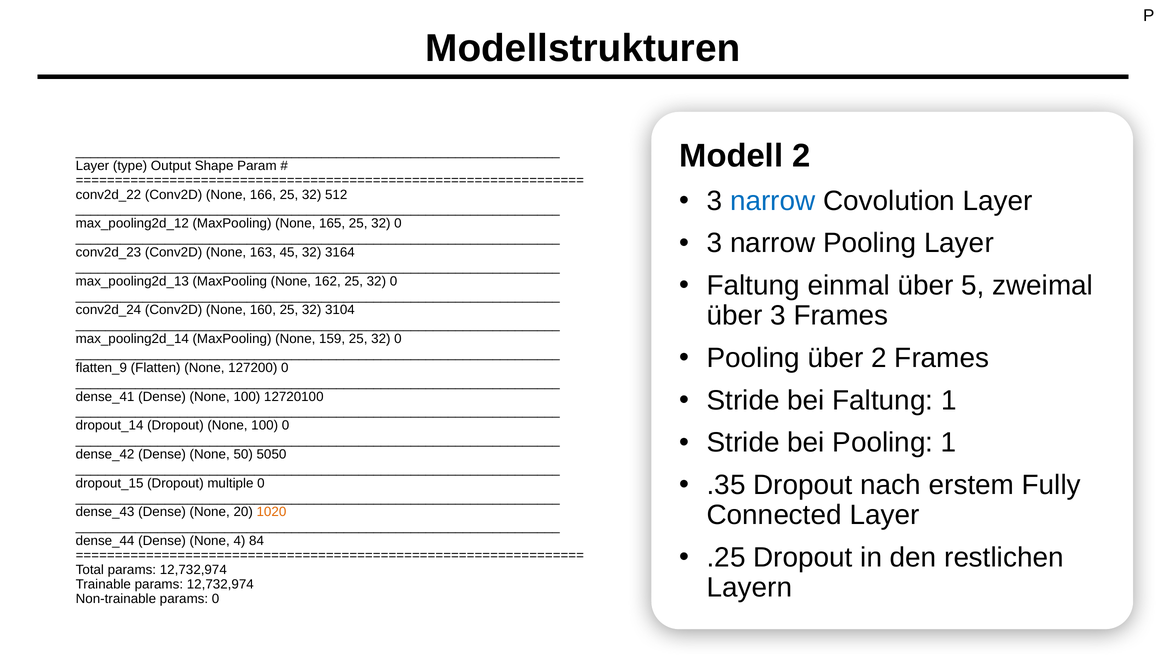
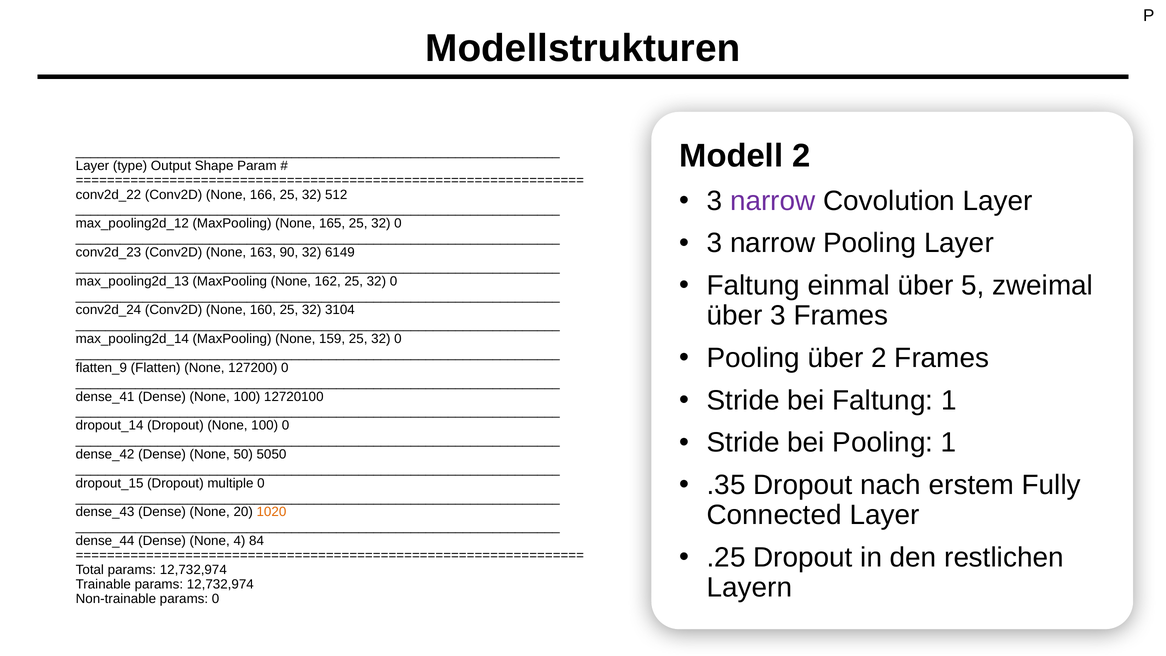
narrow at (773, 201) colour: blue -> purple
45: 45 -> 90
3164: 3164 -> 6149
